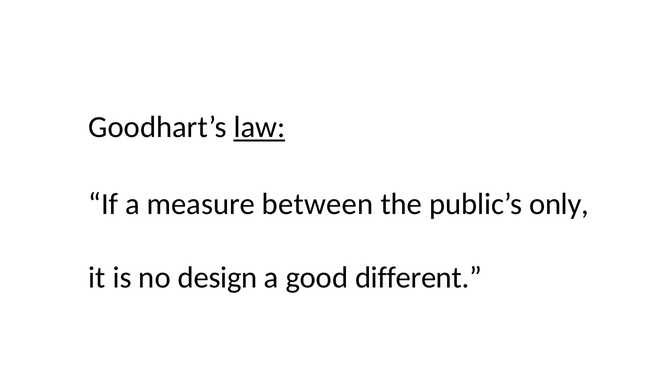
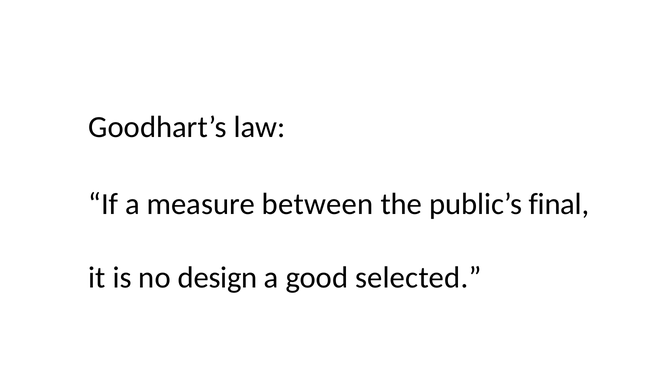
law underline: present -> none
only: only -> final
different: different -> selected
